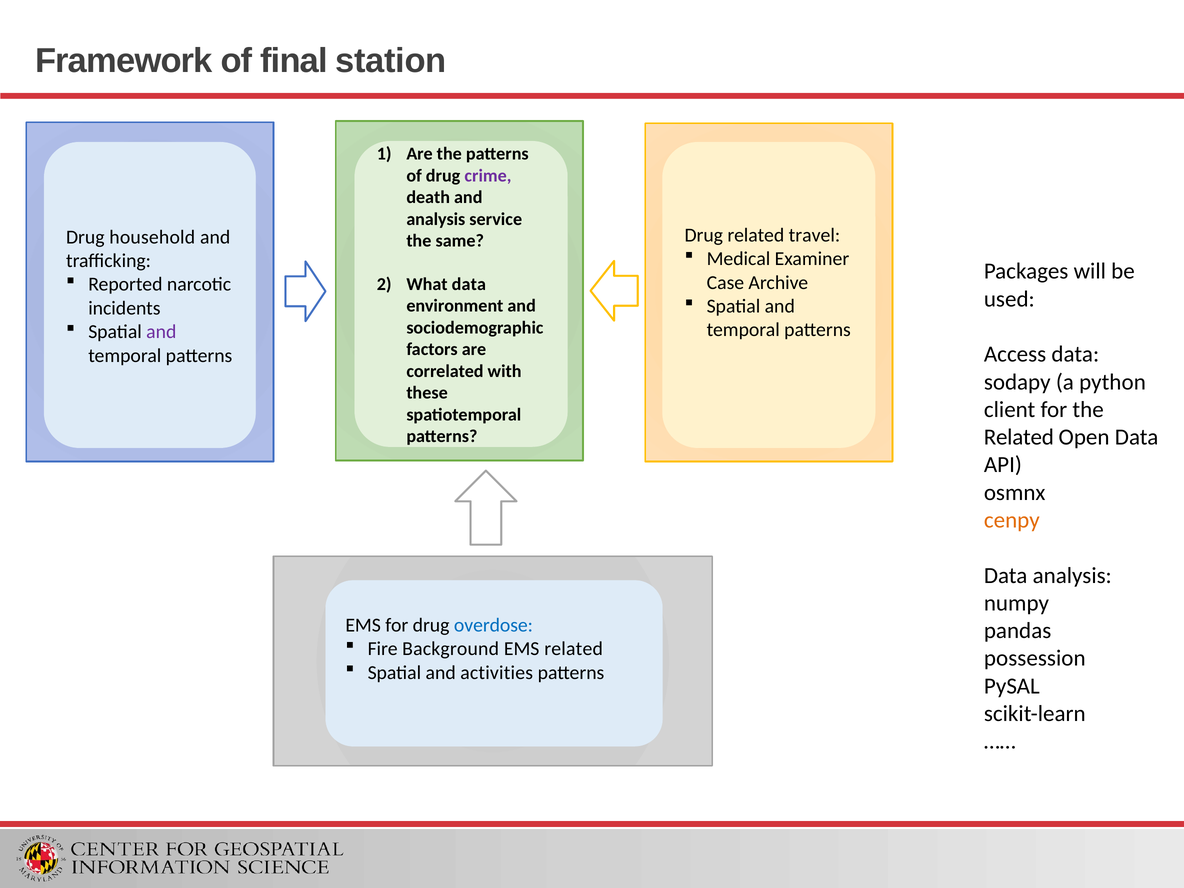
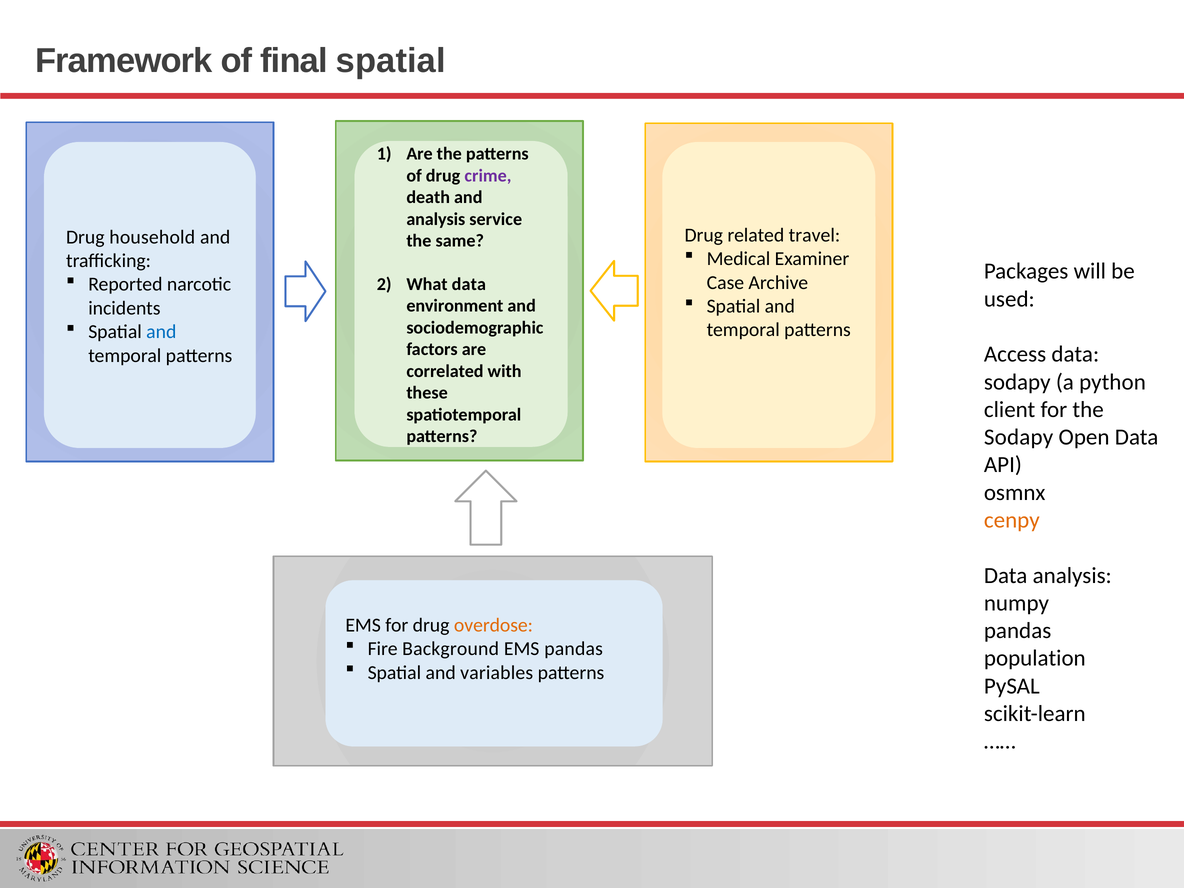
final station: station -> spatial
and at (161, 332) colour: purple -> blue
Related at (1019, 437): Related -> Sodapy
overdose colour: blue -> orange
EMS related: related -> pandas
possession: possession -> population
activities: activities -> variables
